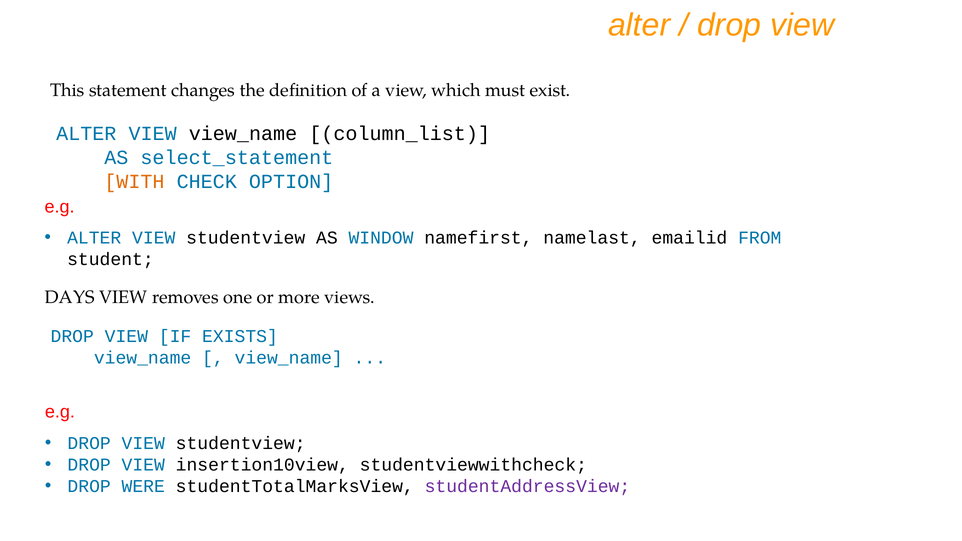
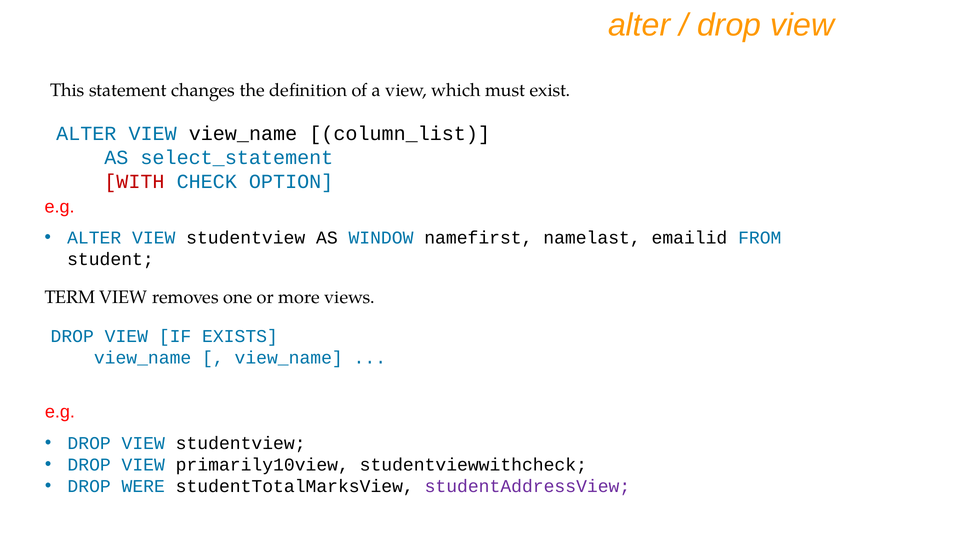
WITH colour: orange -> red
DAYS: DAYS -> TERM
insertion10view: insertion10view -> primarily10view
